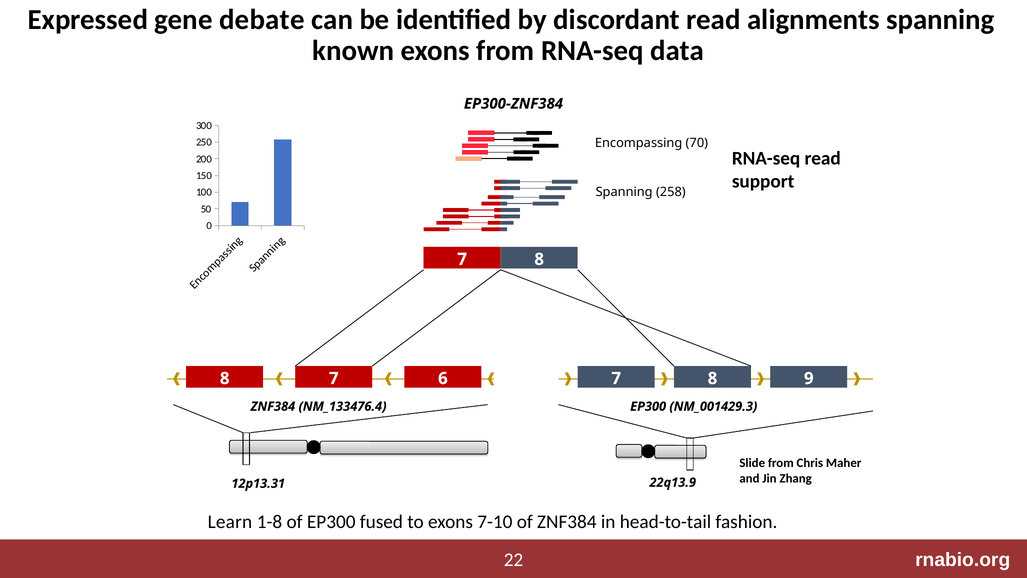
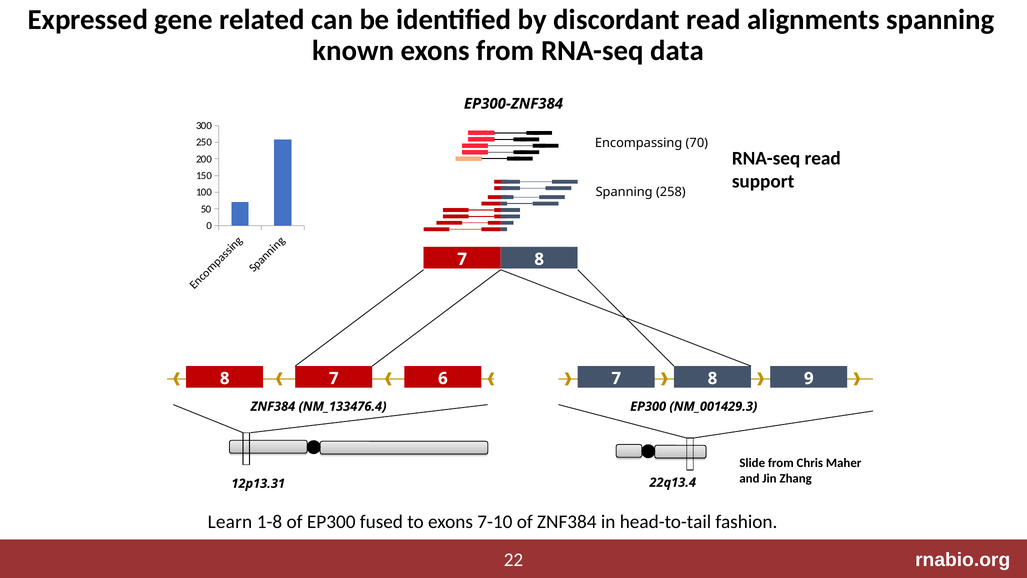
debate: debate -> related
22q13.9: 22q13.9 -> 22q13.4
